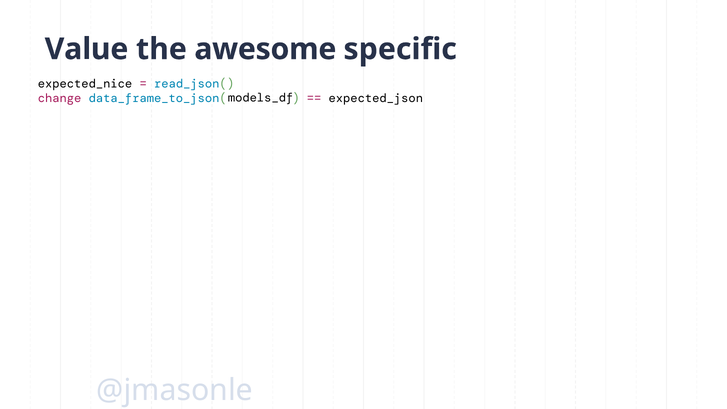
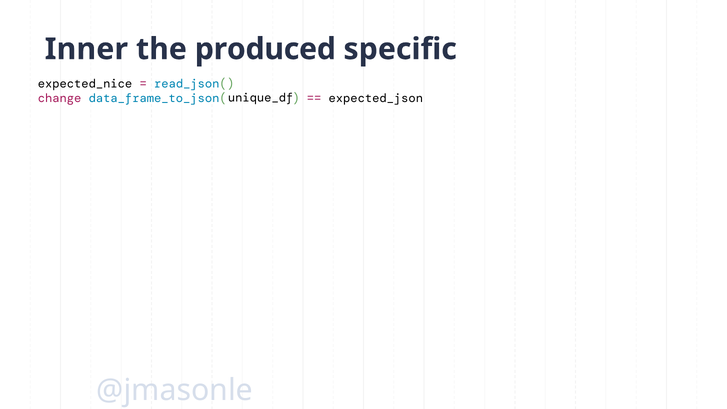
Value: Value -> Inner
awesome: awesome -> produced
models_df: models_df -> unique_df
